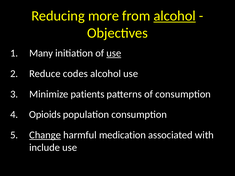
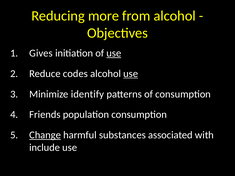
alcohol at (175, 16) underline: present -> none
Many: Many -> Gives
use at (131, 74) underline: none -> present
patients: patients -> identify
Opioids: Opioids -> Friends
medication: medication -> substances
